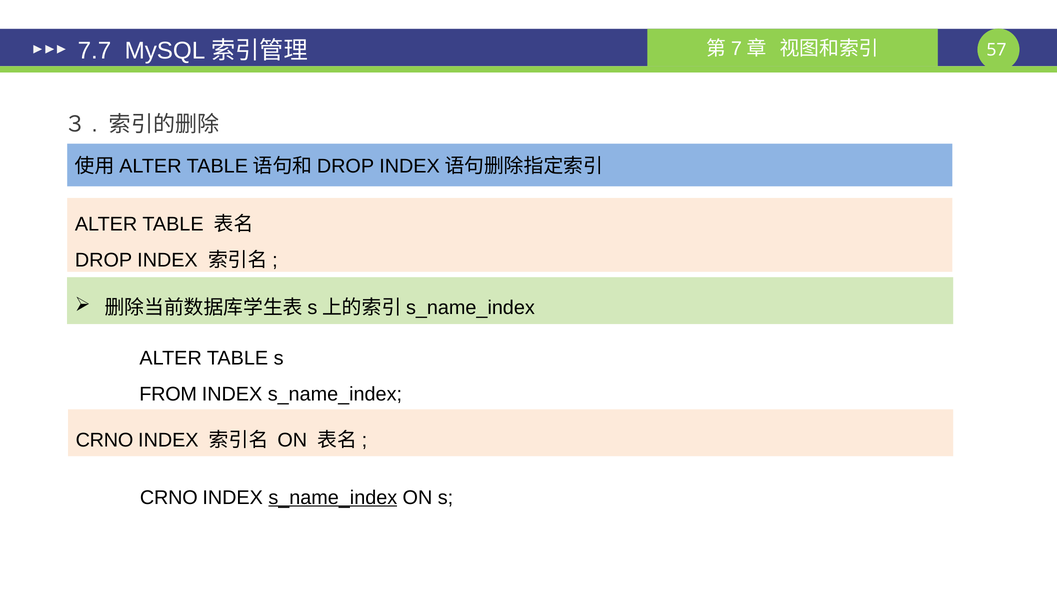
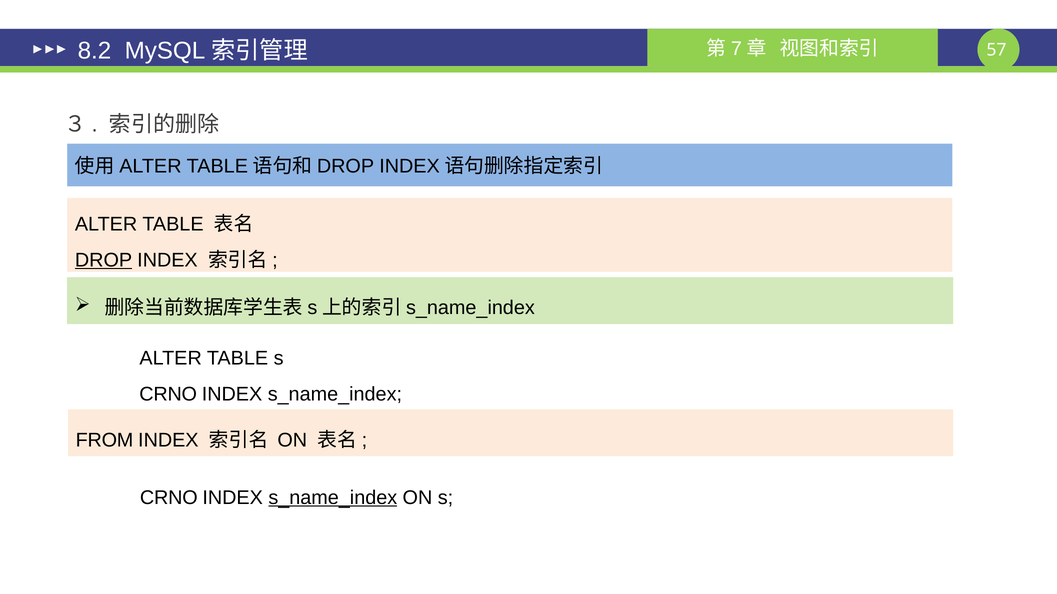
7.7: 7.7 -> 8.2
DROP underline: none -> present
FROM at (168, 394): FROM -> CRNO
CRNO at (104, 440): CRNO -> FROM
